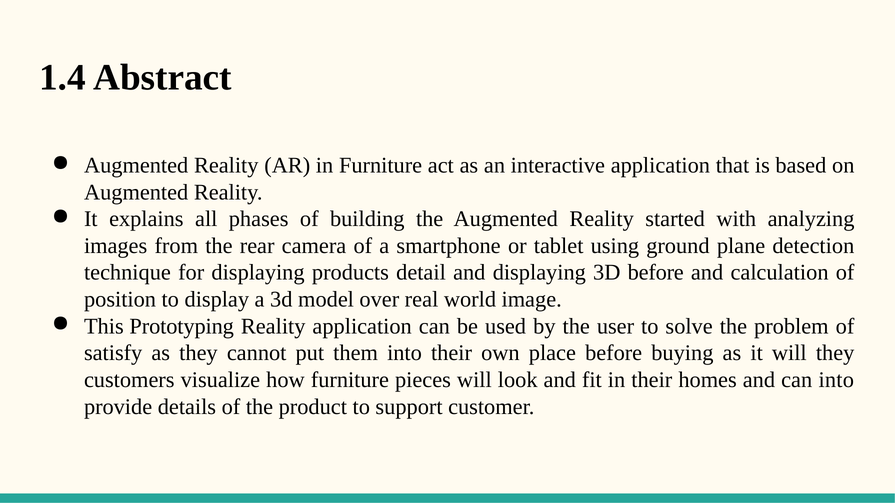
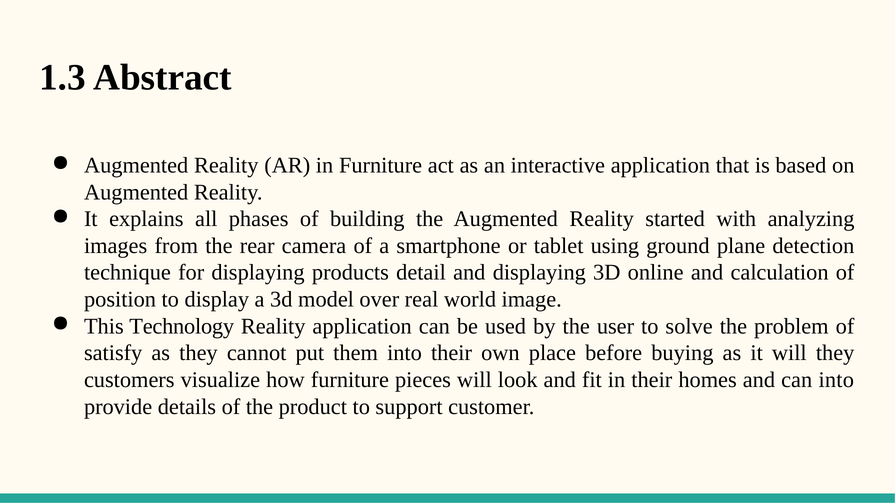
1.4: 1.4 -> 1.3
3D before: before -> online
Prototyping: Prototyping -> Technology
